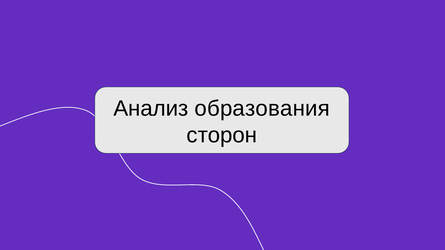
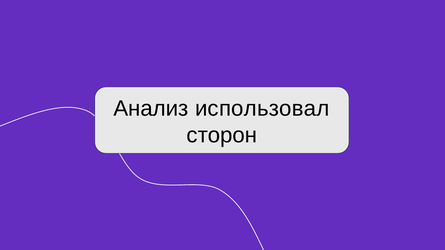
образования: образования -> использовал
